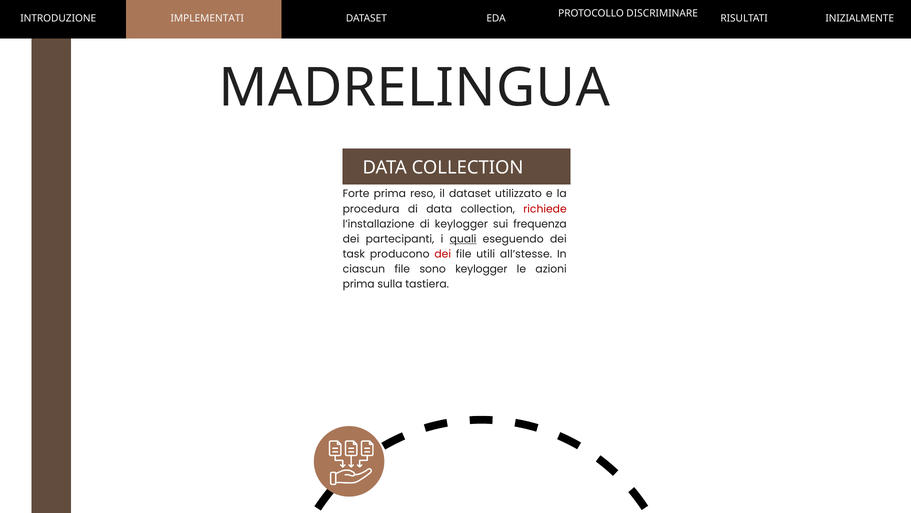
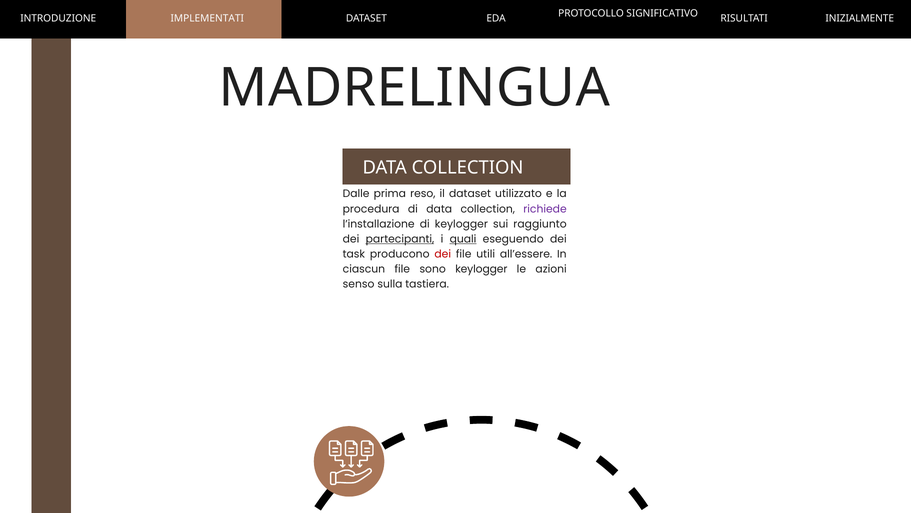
DISCRIMINARE: DISCRIMINARE -> SIGNIFICATIVO
Forte: Forte -> Dalle
richiede colour: red -> purple
frequenza: frequenza -> raggiunto
partecipanti underline: none -> present
all’stesse: all’stesse -> all’essere
prima at (359, 284): prima -> senso
